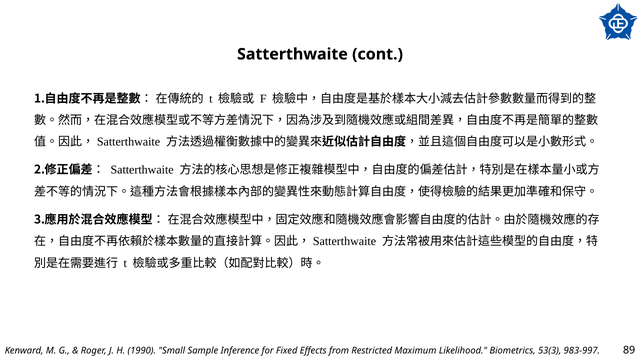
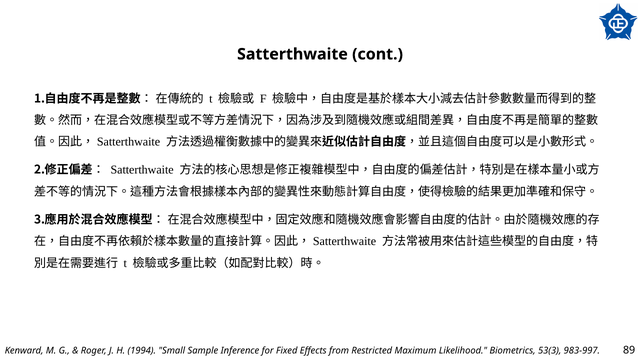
1990: 1990 -> 1994
